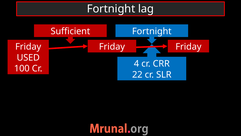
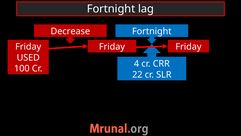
Sufficient: Sufficient -> Decrease
